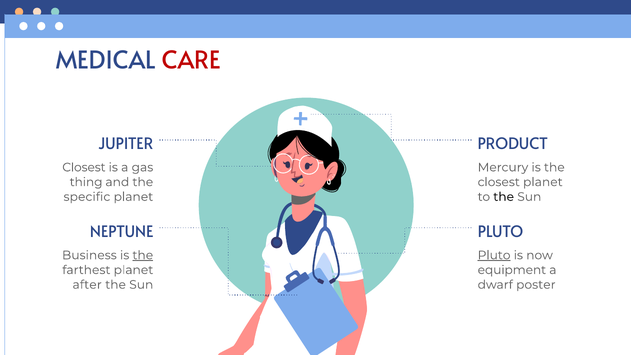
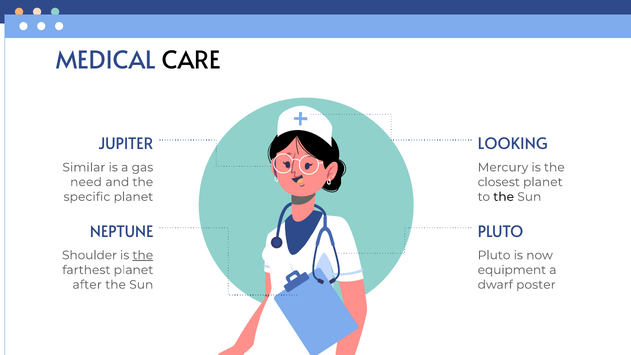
CARE colour: red -> black
PRODUCT: PRODUCT -> LOOKING
Closest at (84, 167): Closest -> Similar
thing: thing -> need
Business: Business -> Shoulder
Pluto at (494, 255) underline: present -> none
